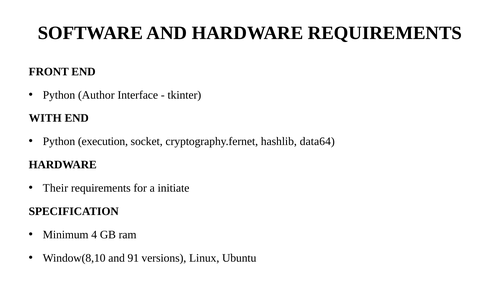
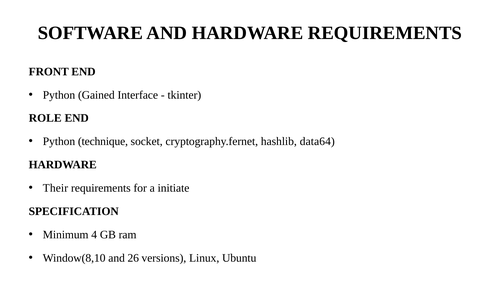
Author: Author -> Gained
WITH: WITH -> ROLE
execution: execution -> technique
91: 91 -> 26
